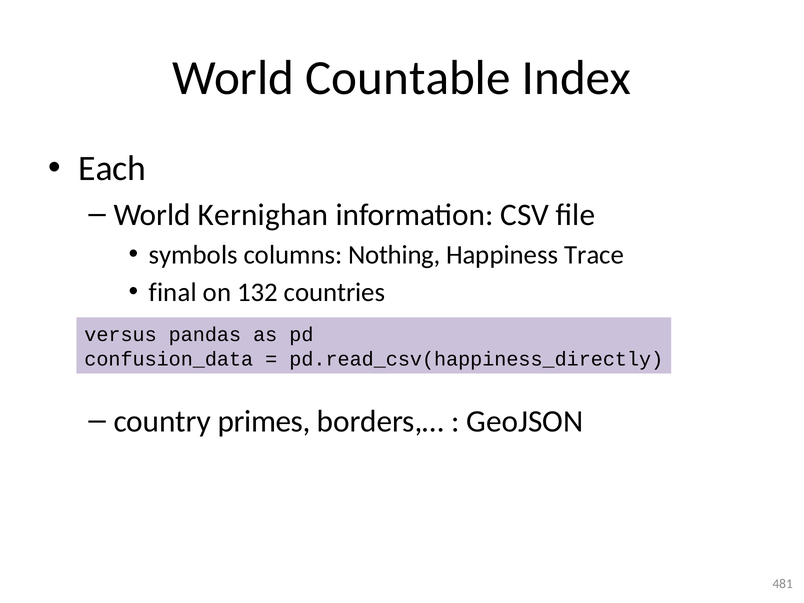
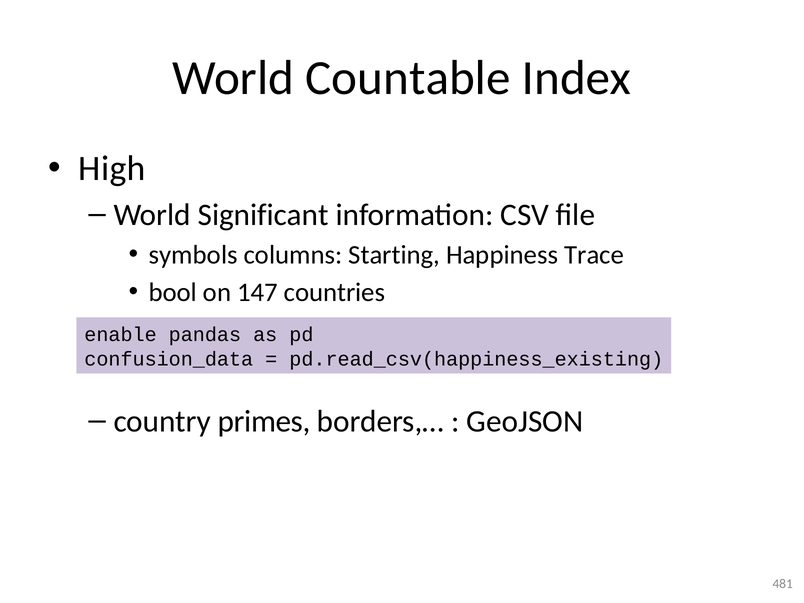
Each: Each -> High
Kernighan: Kernighan -> Significant
Nothing: Nothing -> Starting
final: final -> bool
132: 132 -> 147
versus: versus -> enable
pd.read_csv(happiness_directly: pd.read_csv(happiness_directly -> pd.read_csv(happiness_existing
